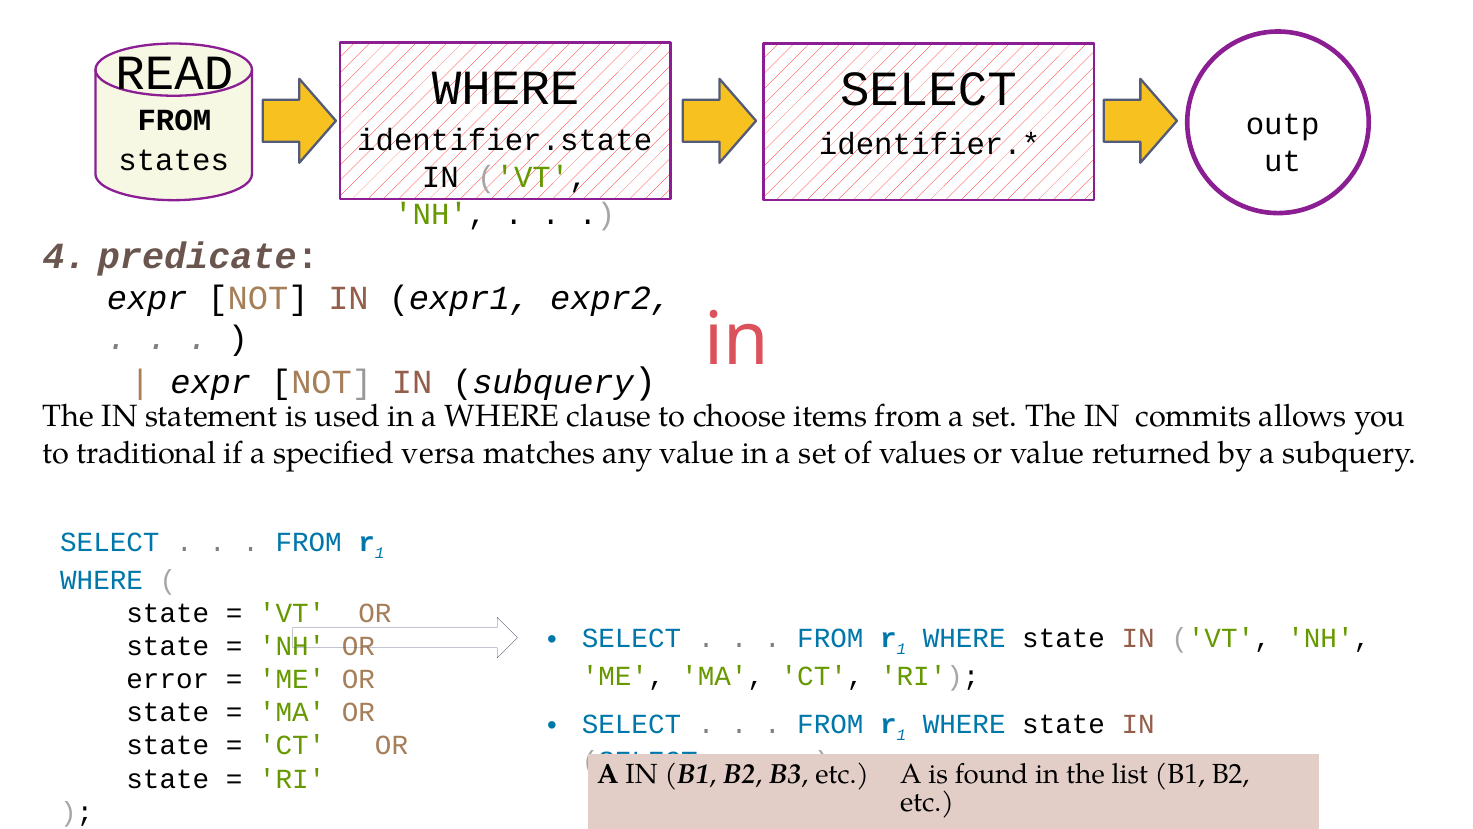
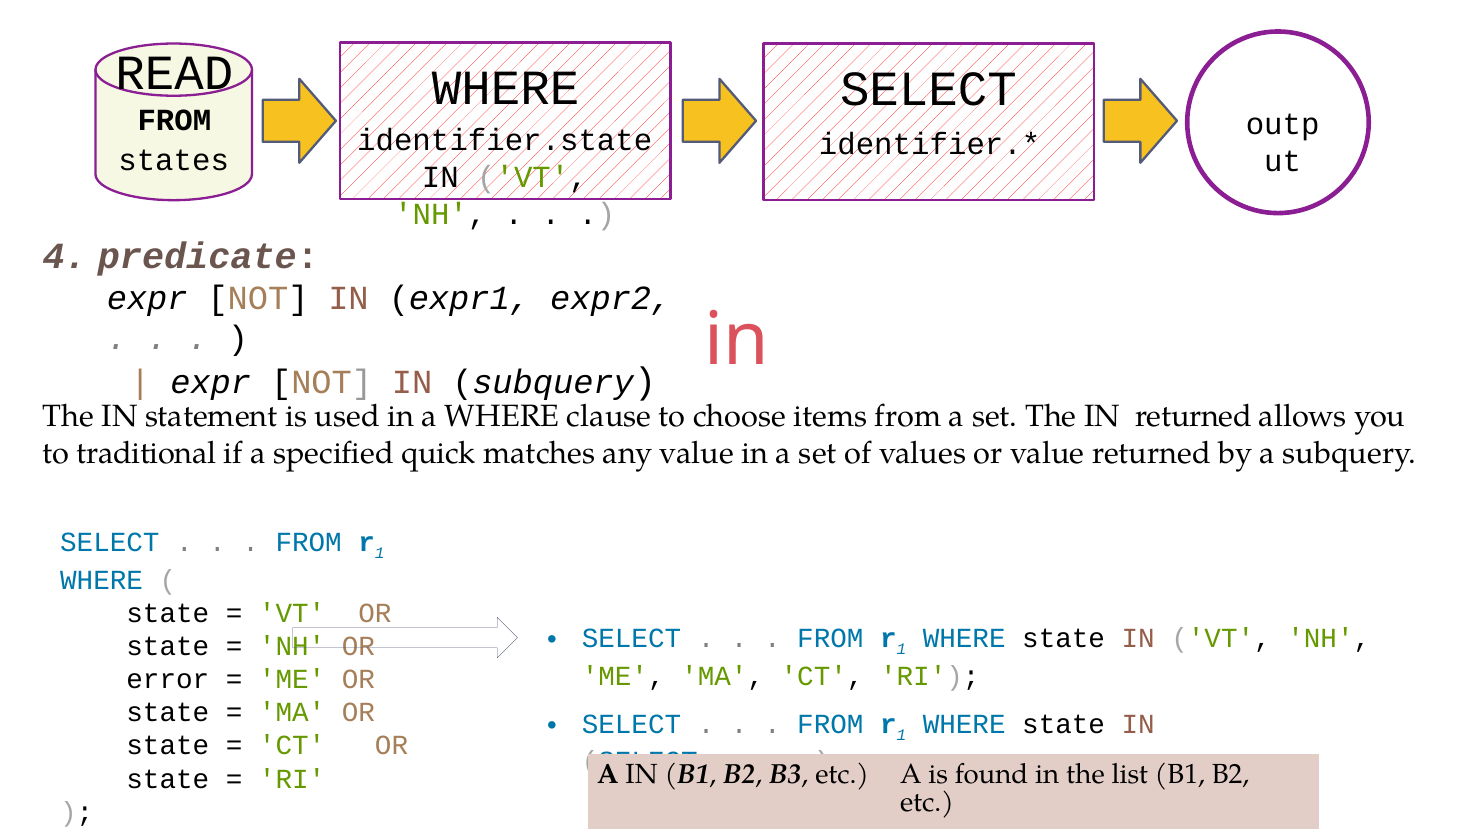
IN commits: commits -> returned
versa: versa -> quick
